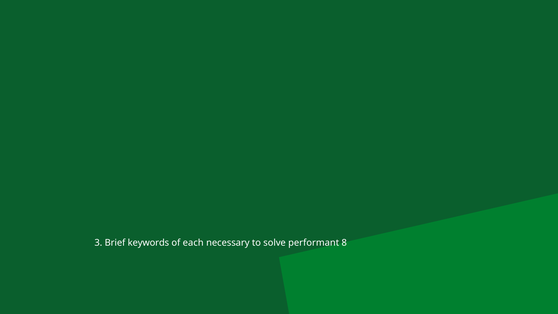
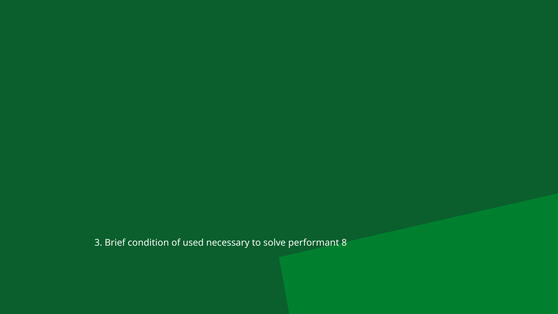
keywords: keywords -> condition
each: each -> used
